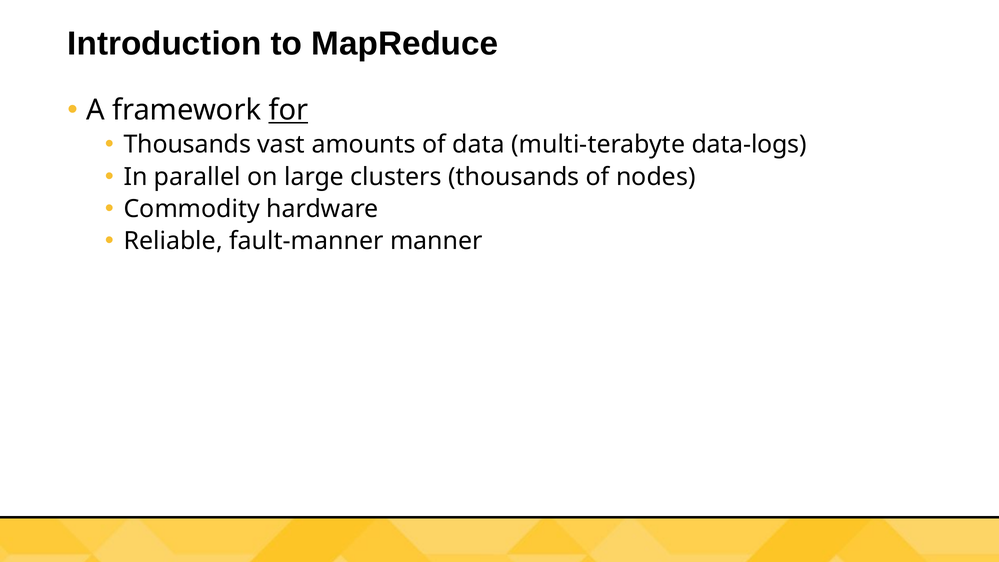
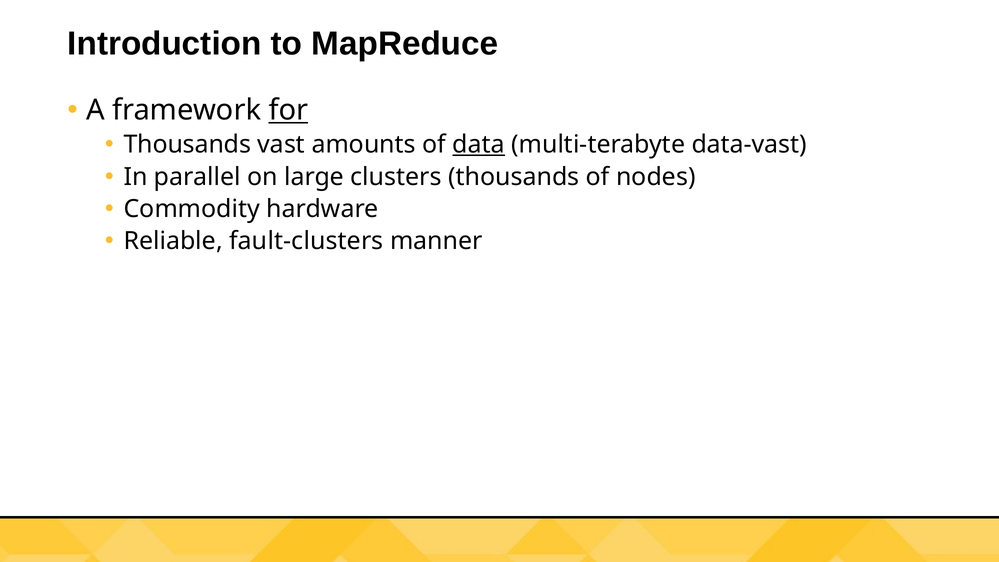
data underline: none -> present
data-logs: data-logs -> data-vast
fault-manner: fault-manner -> fault-clusters
